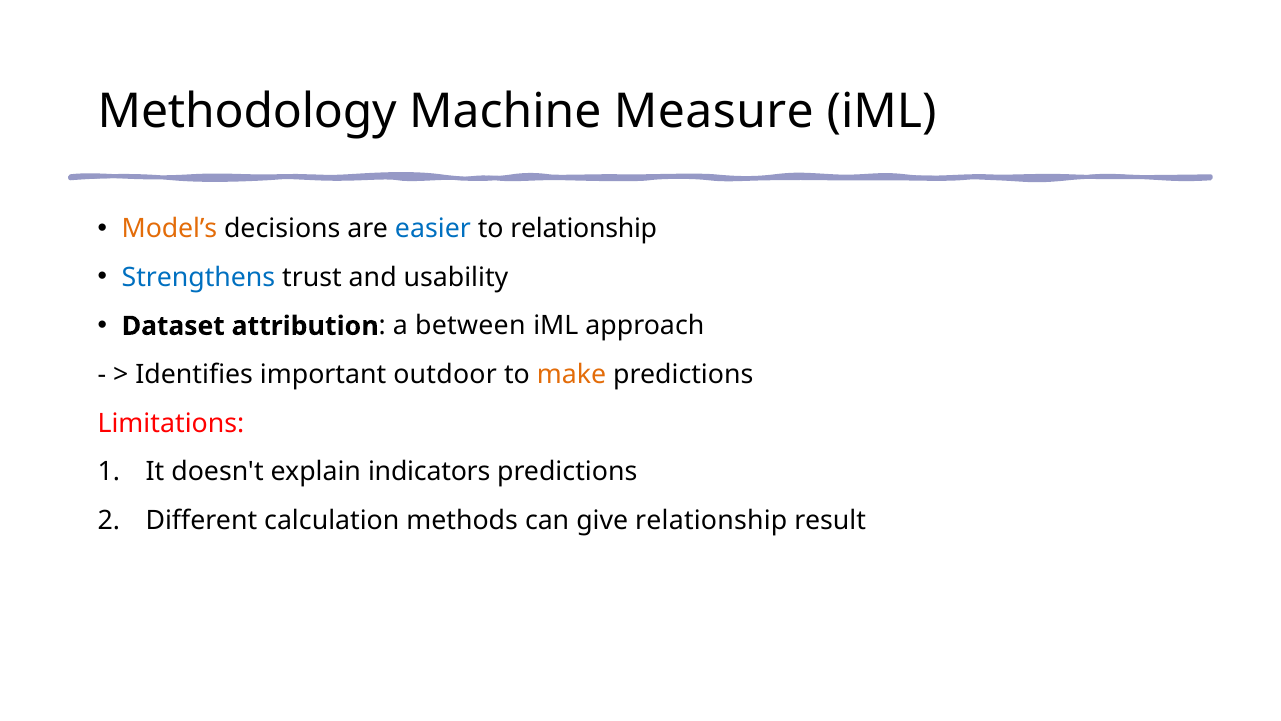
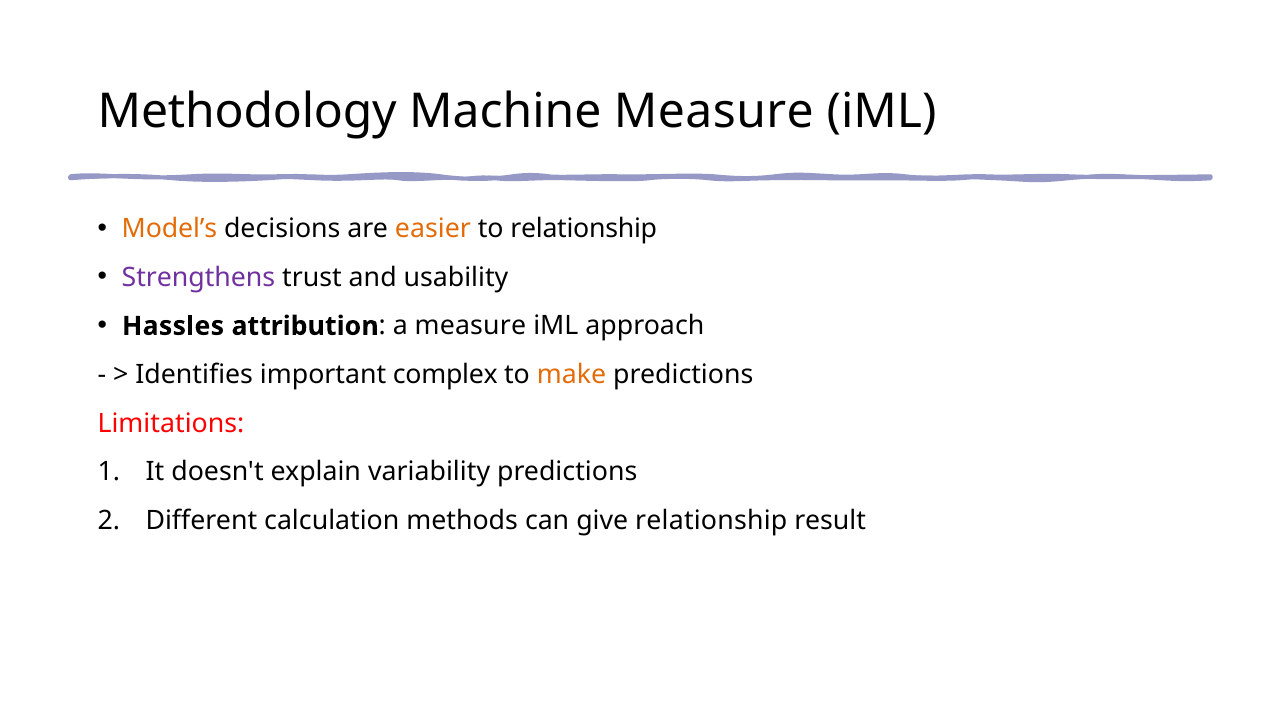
easier colour: blue -> orange
Strengthens colour: blue -> purple
Dataset: Dataset -> Hassles
a between: between -> measure
outdoor: outdoor -> complex
indicators: indicators -> variability
